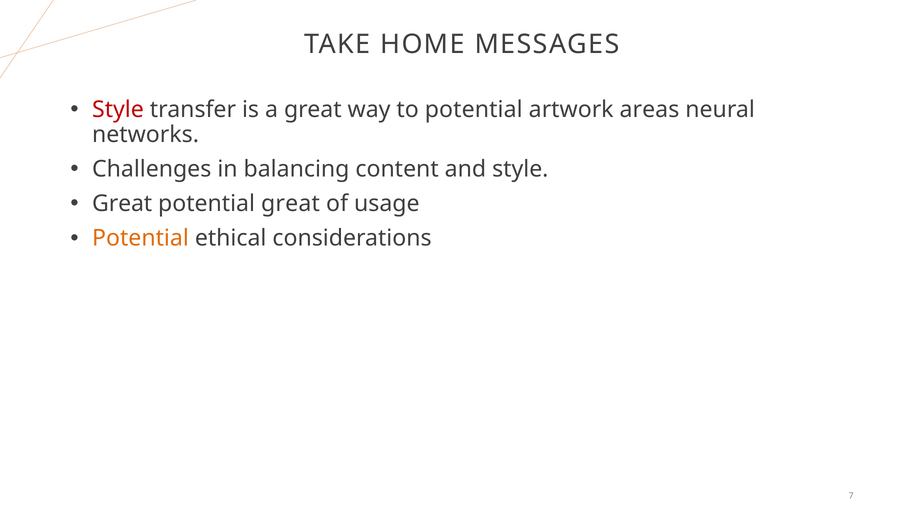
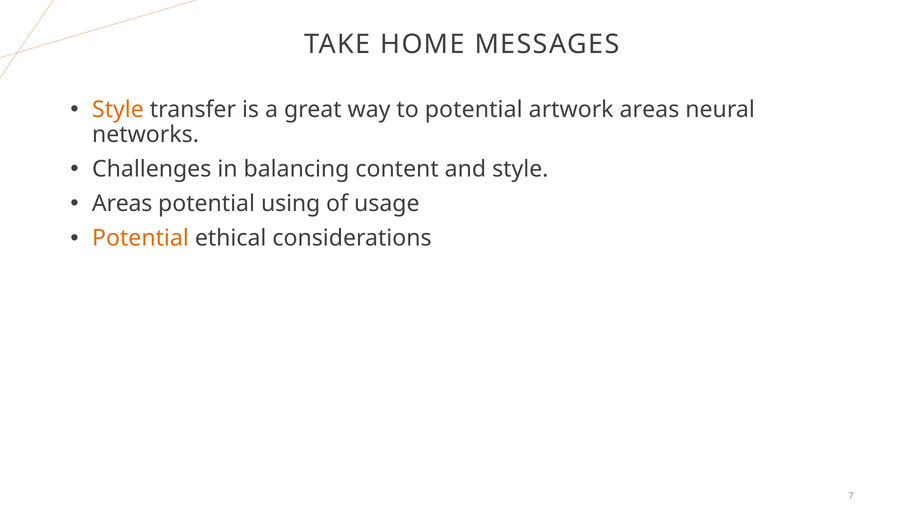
Style at (118, 110) colour: red -> orange
Great at (122, 204): Great -> Areas
potential great: great -> using
